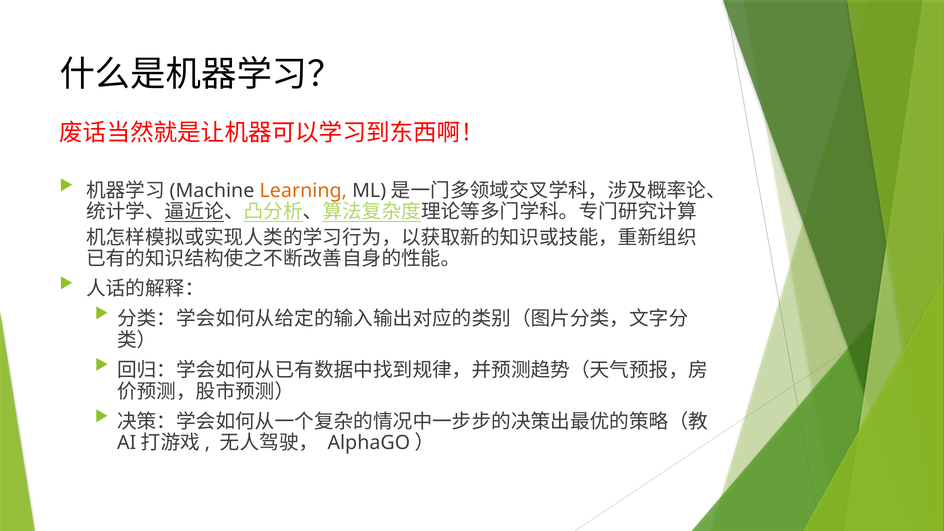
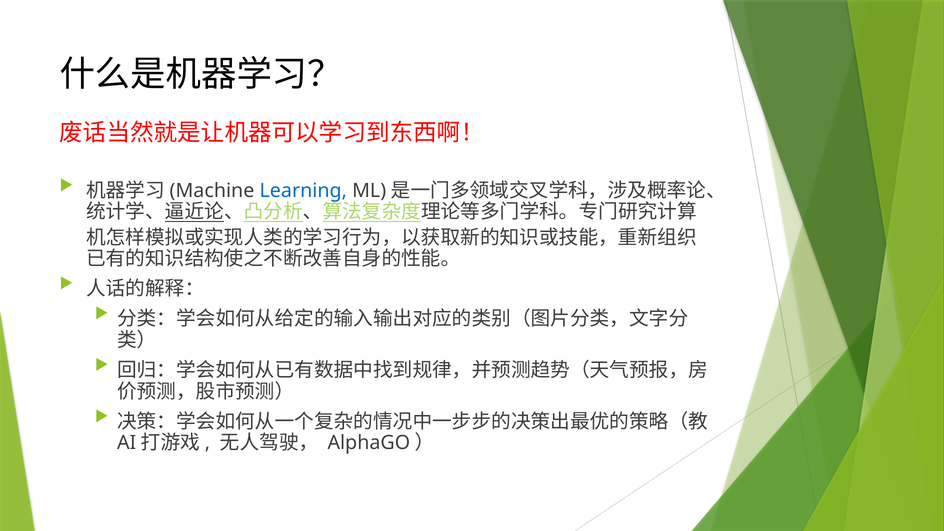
Learning colour: orange -> blue
